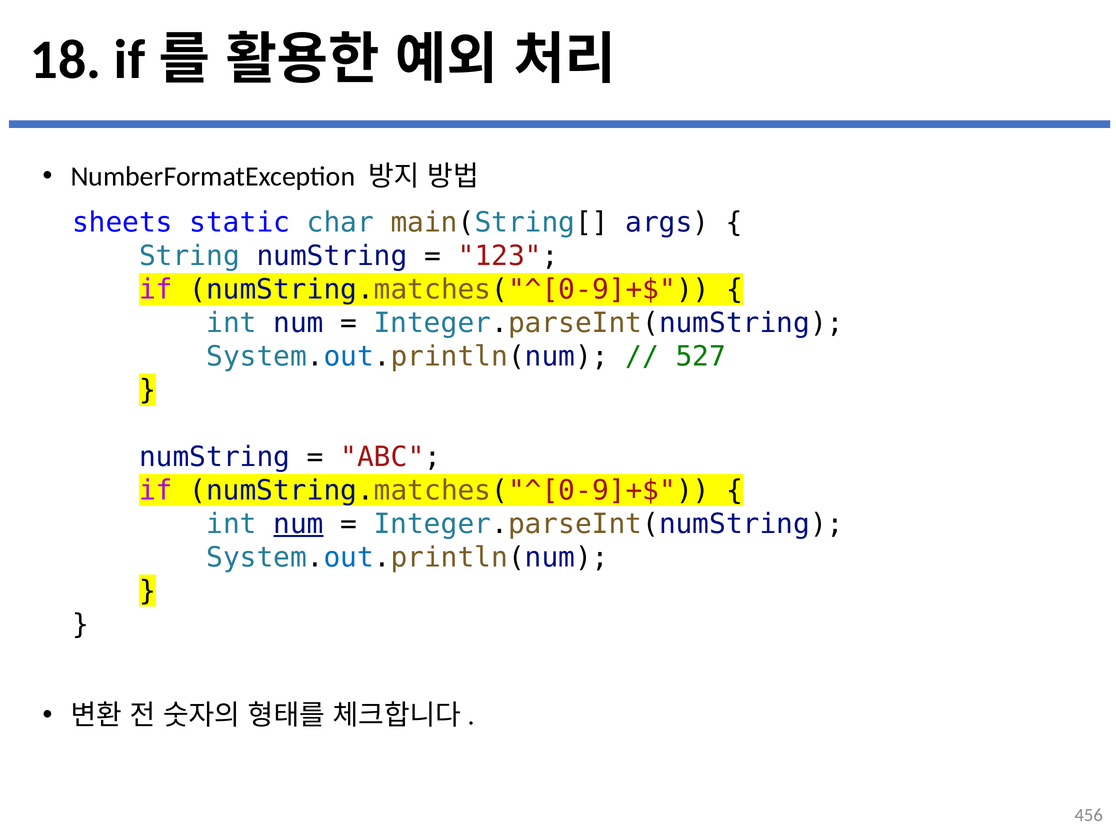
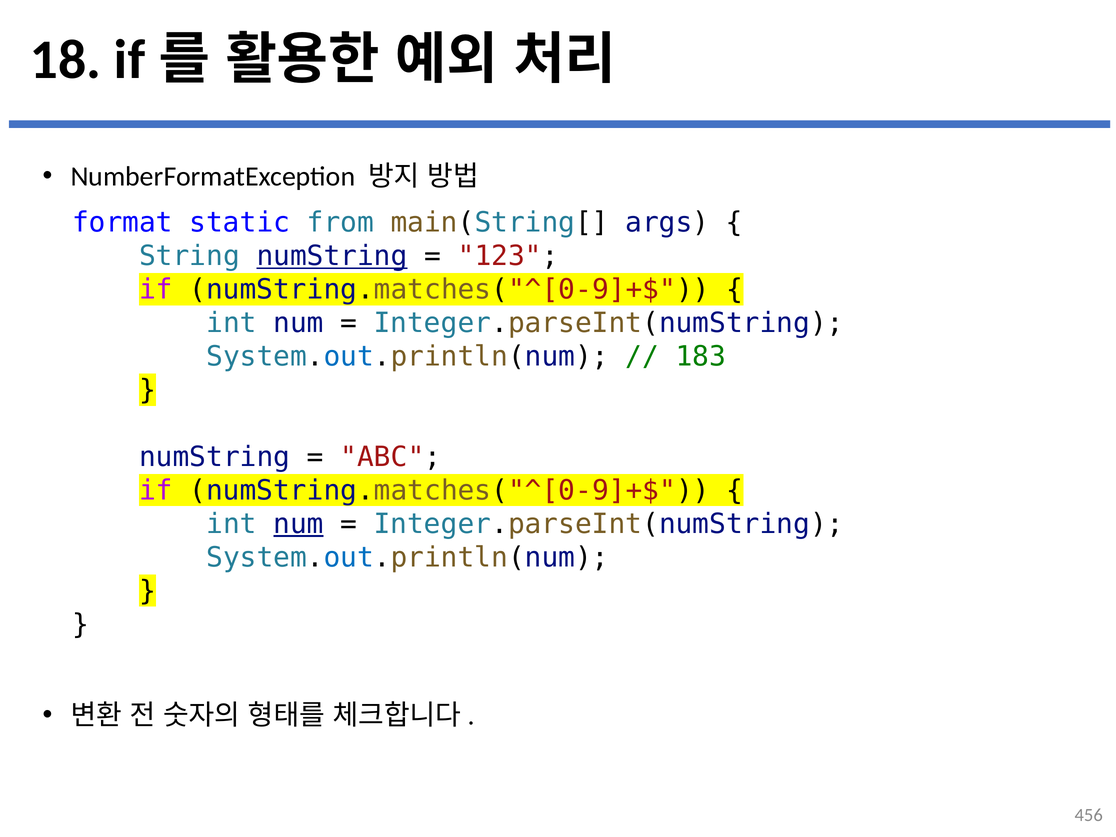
sheets: sheets -> format
char: char -> from
numString at (332, 256) underline: none -> present
527: 527 -> 183
